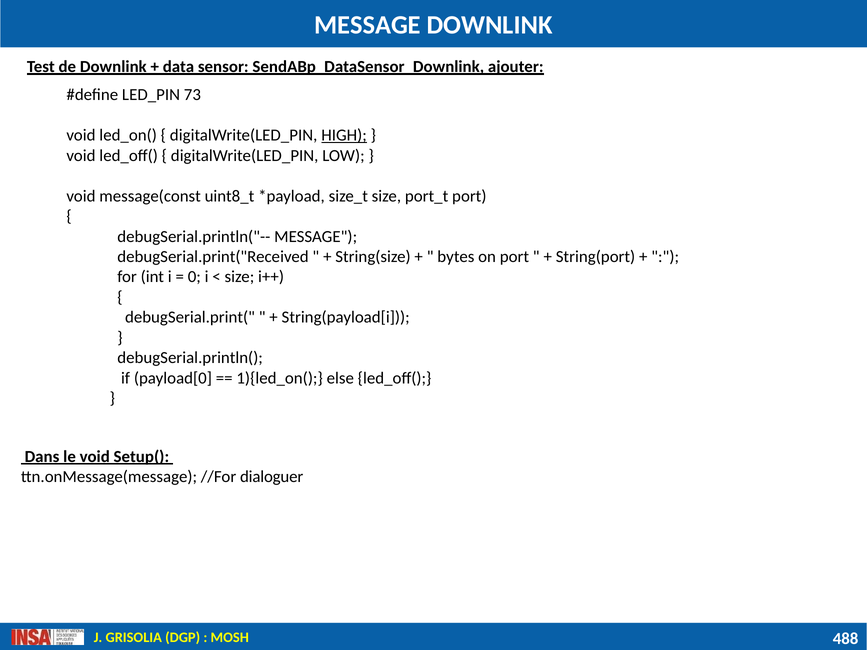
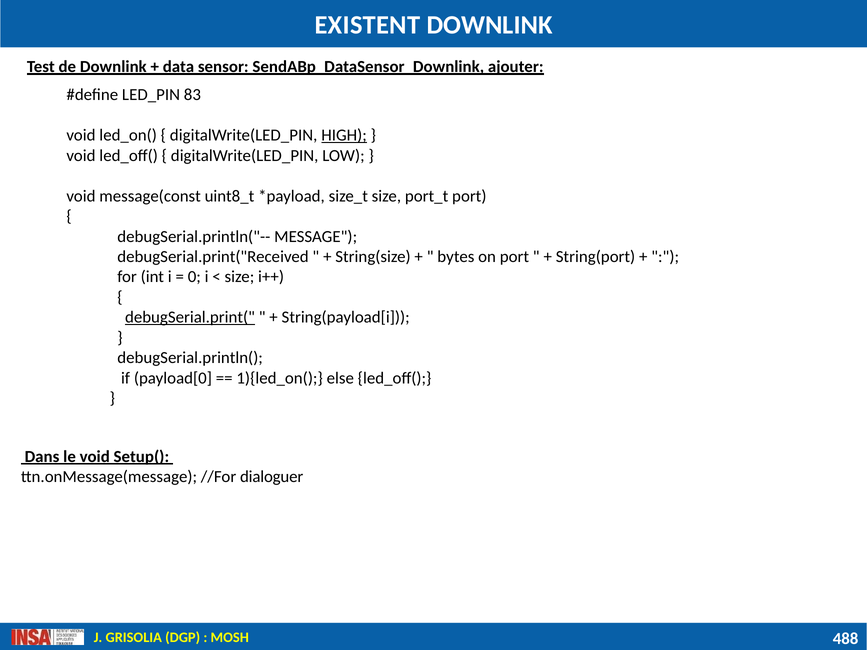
MESSAGE at (368, 25): MESSAGE -> EXISTENT
73: 73 -> 83
debugSerial.print( underline: none -> present
